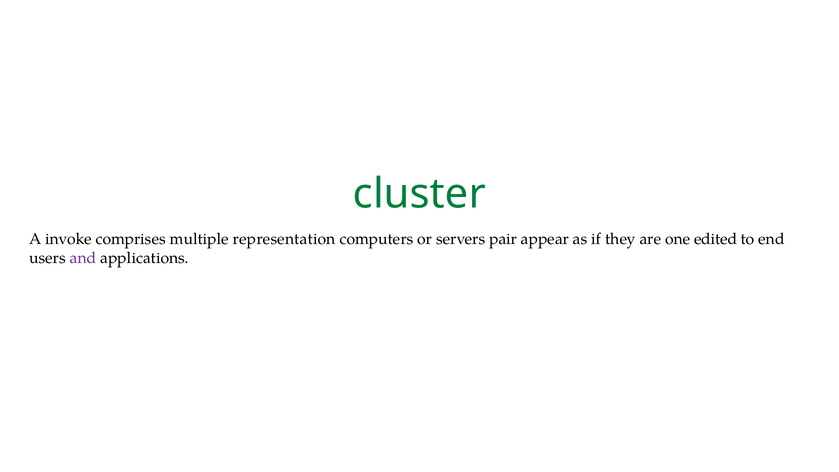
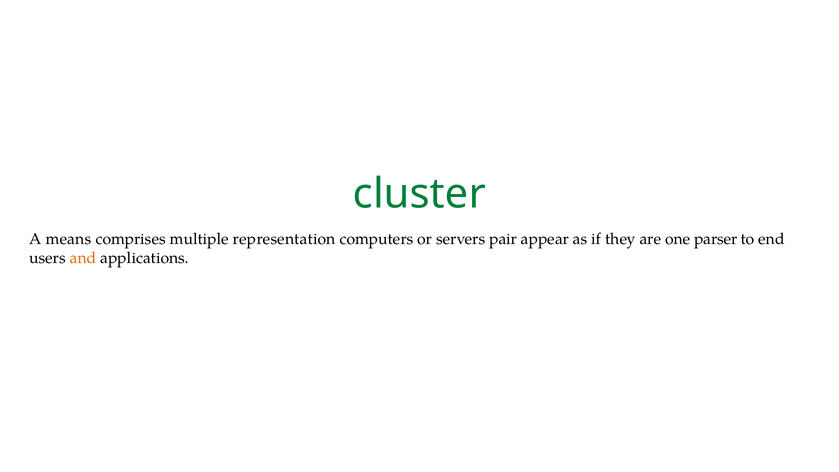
invoke: invoke -> means
edited: edited -> parser
and colour: purple -> orange
